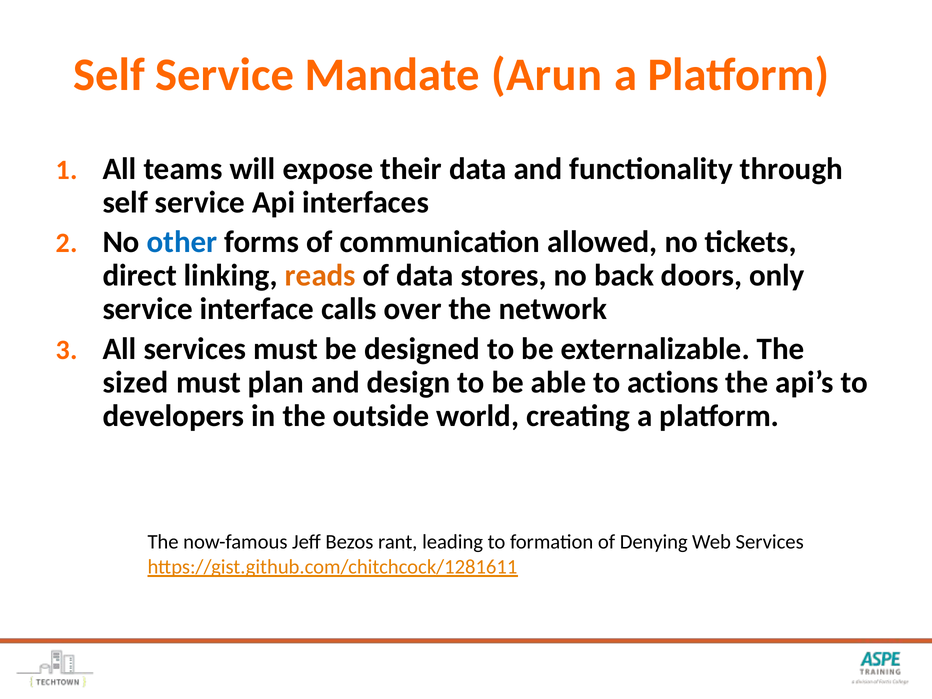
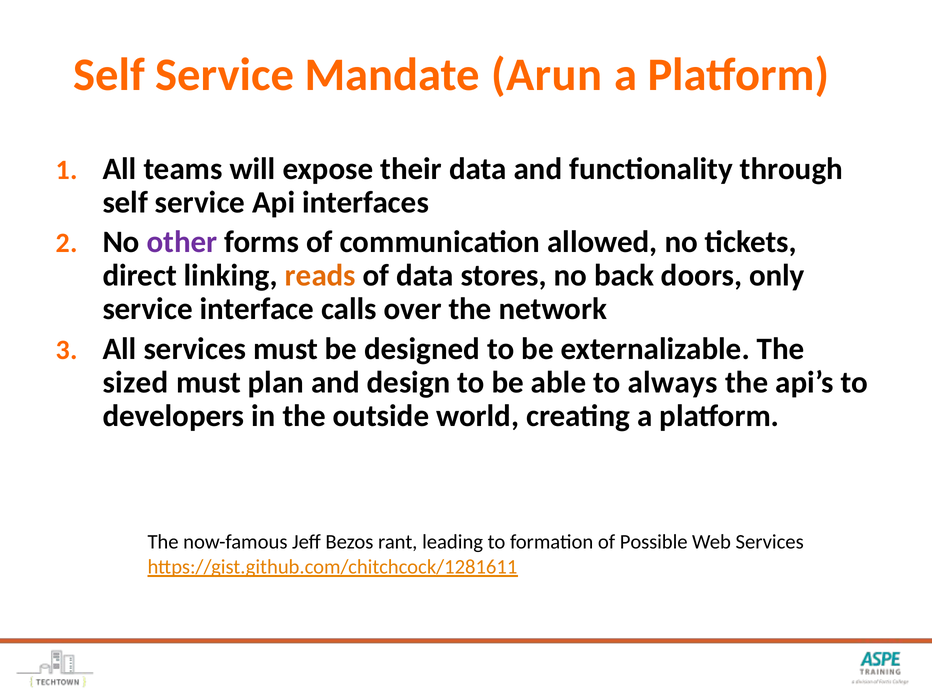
other colour: blue -> purple
actions: actions -> always
Denying: Denying -> Possible
